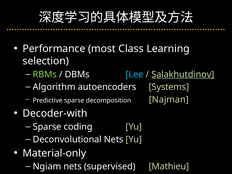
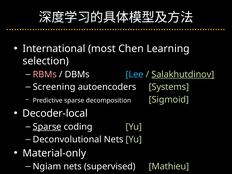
Performance: Performance -> International
Class: Class -> Chen
RBMs colour: light green -> pink
Algorithm: Algorithm -> Screening
Najman: Najman -> Sigmoid
Decoder-with: Decoder-with -> Decoder-local
Sparse at (47, 127) underline: none -> present
